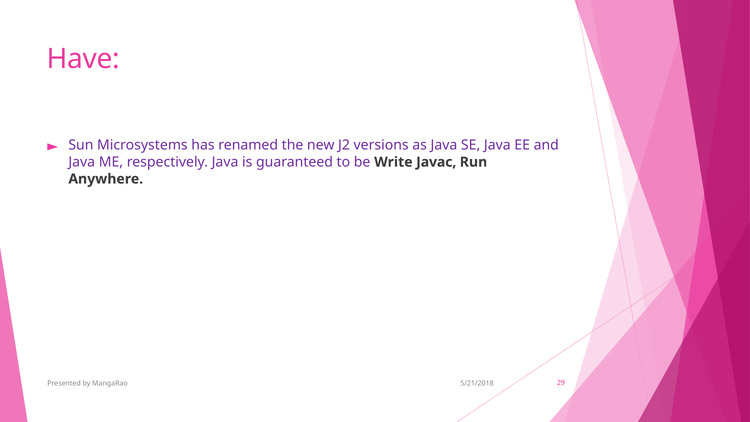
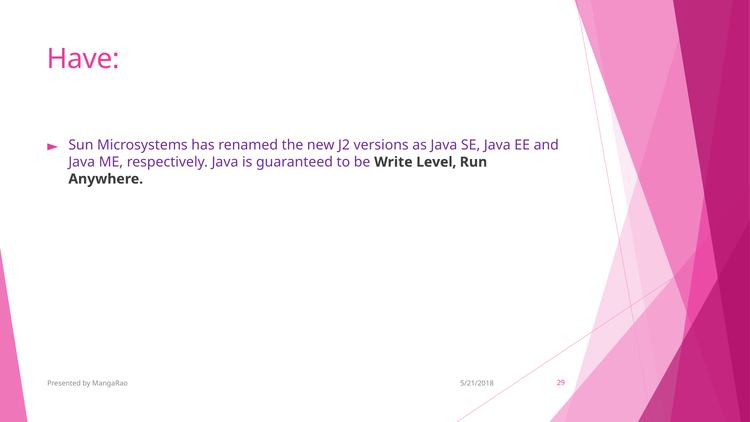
Javac: Javac -> Level
